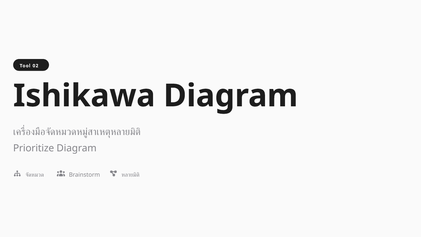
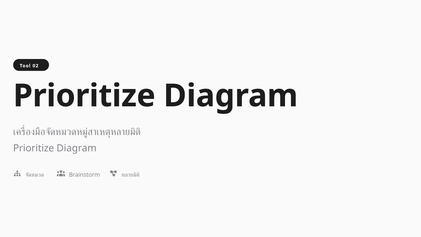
Ishikawa at (84, 96): Ishikawa -> Prioritize
